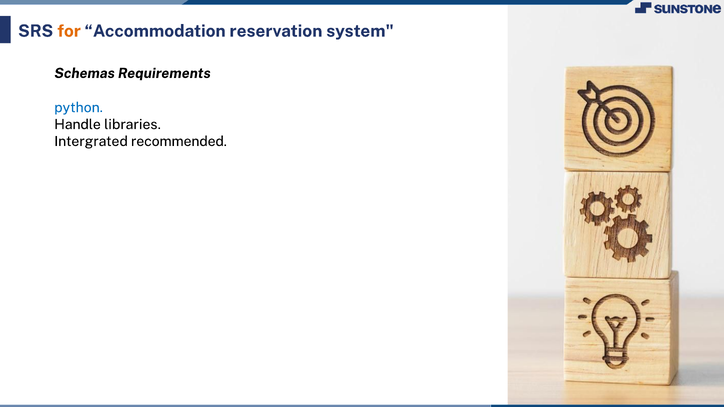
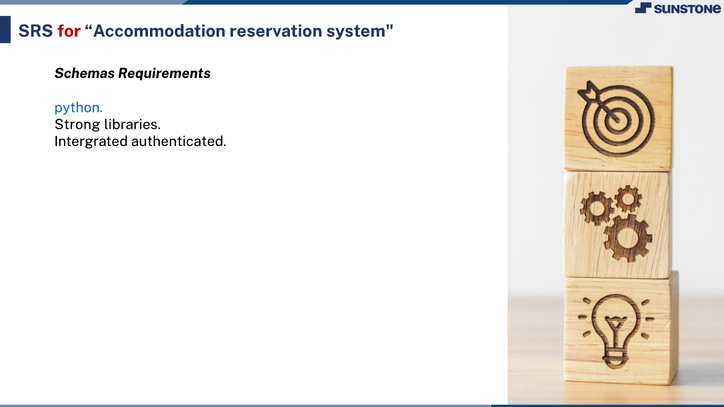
for colour: orange -> red
Handle: Handle -> Strong
recommended: recommended -> authenticated
